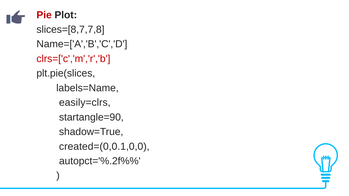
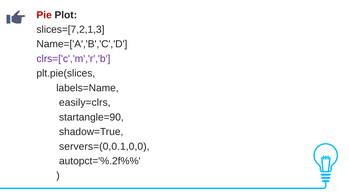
slices=[8,7,7,8: slices=[8,7,7,8 -> slices=[7,2,1,3
clrs=['c','m','r','b colour: red -> purple
created=(0,0.1,0,0: created=(0,0.1,0,0 -> servers=(0,0.1,0,0
